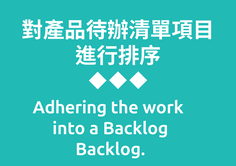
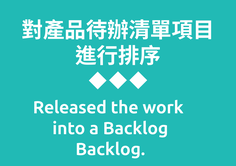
Adhering: Adhering -> Released
